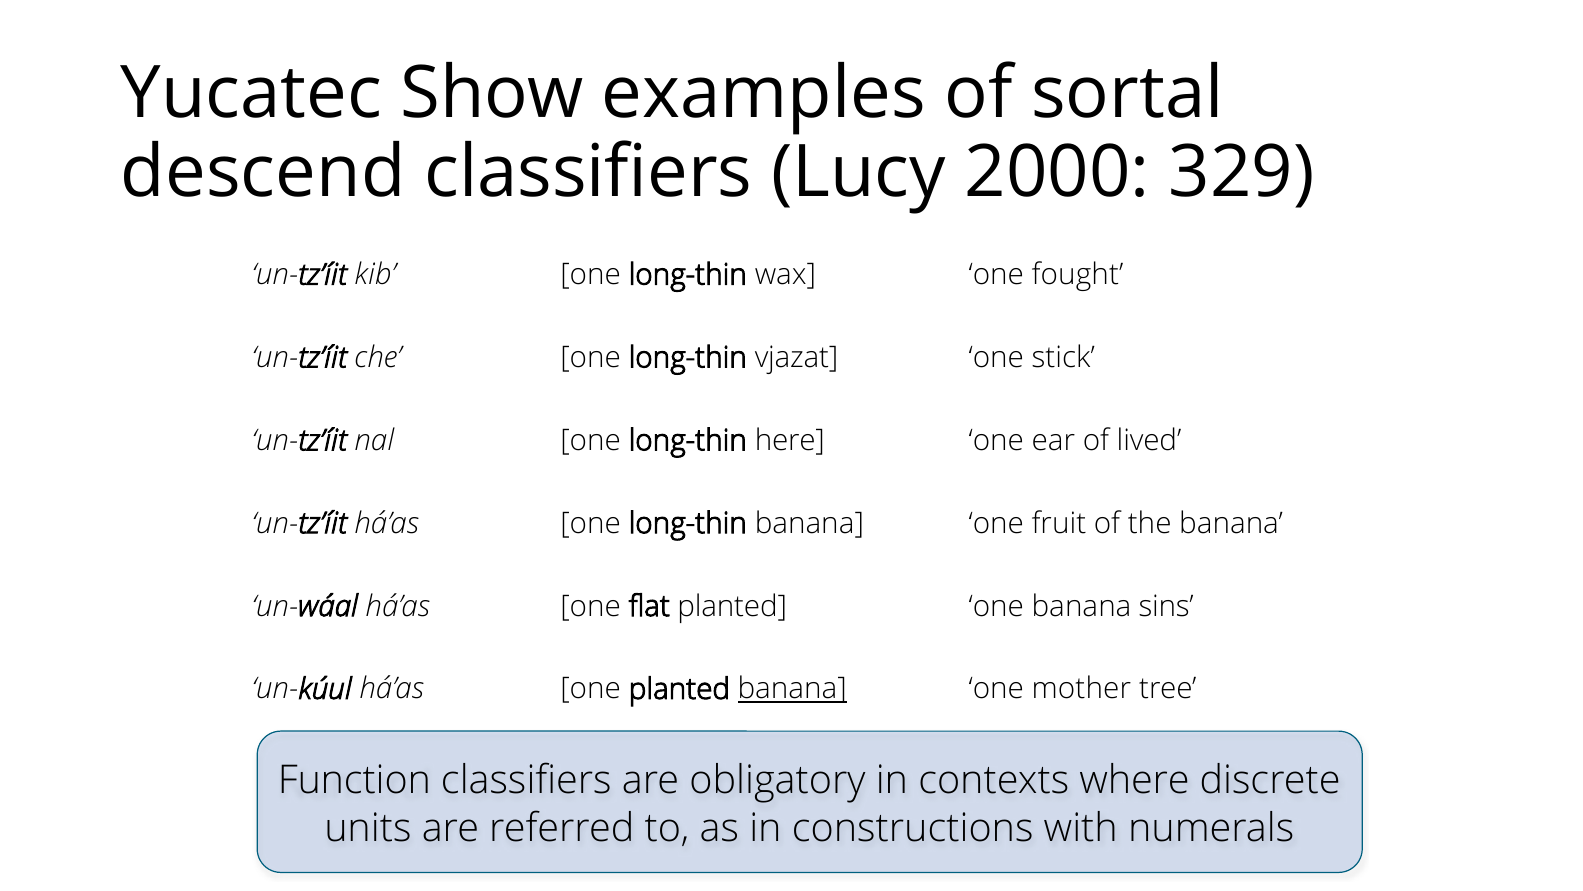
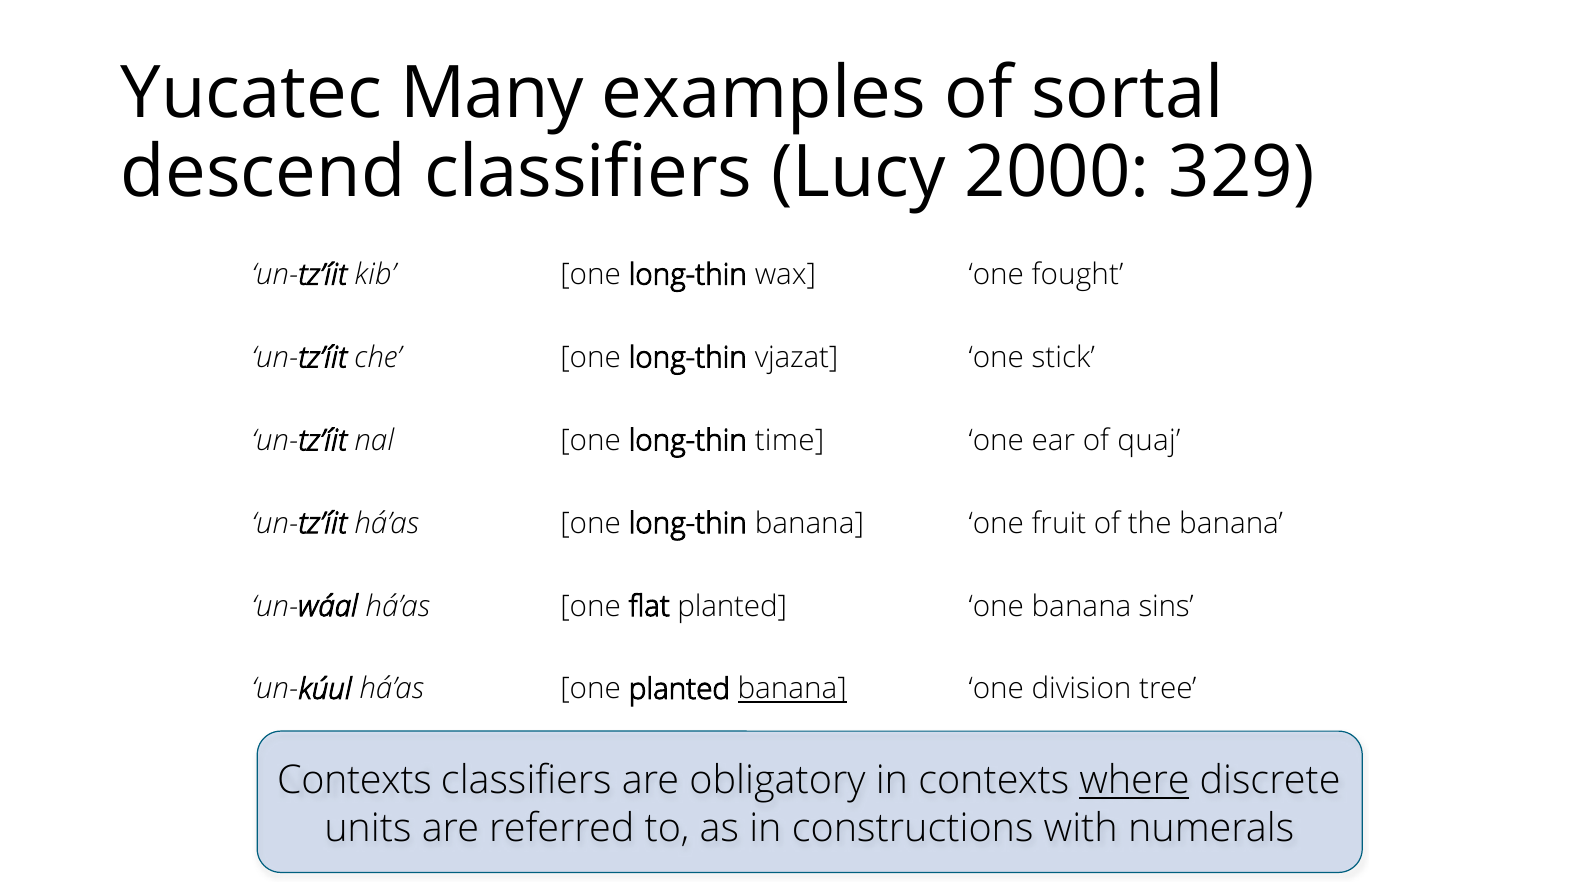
Show: Show -> Many
here: here -> time
lived: lived -> quaj
mother: mother -> division
Function at (354, 780): Function -> Contexts
where underline: none -> present
